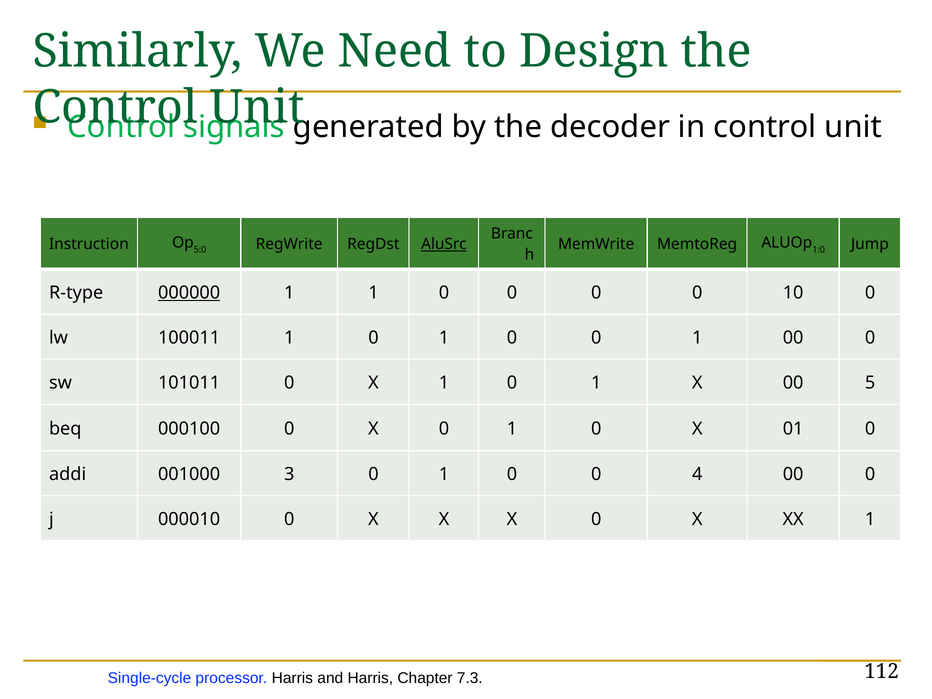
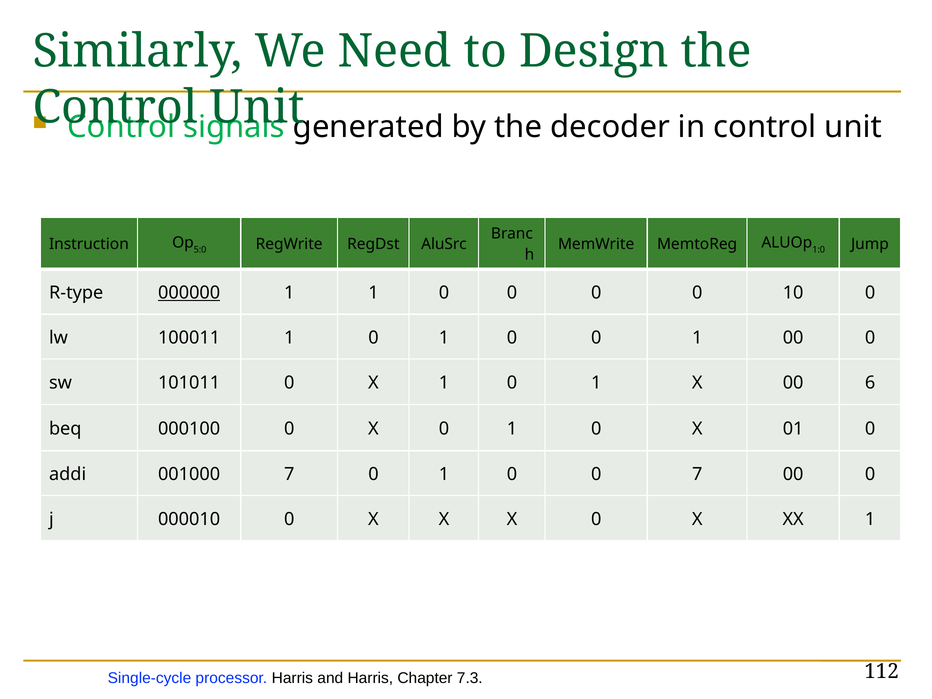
AluSrc underline: present -> none
5: 5 -> 6
001000 3: 3 -> 7
0 4: 4 -> 7
